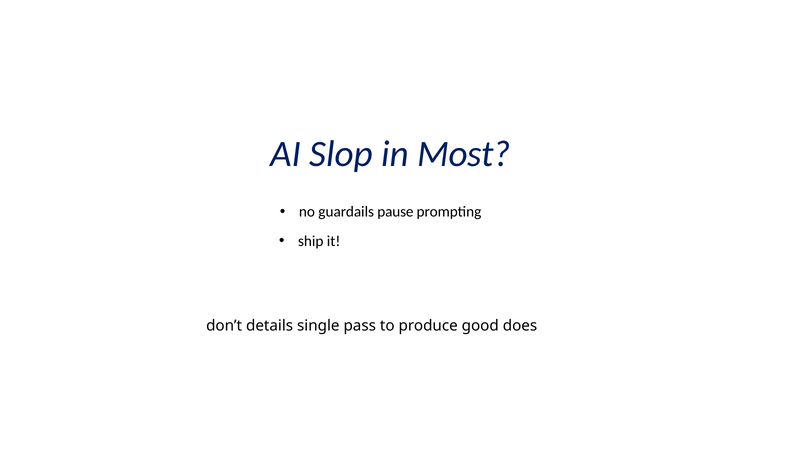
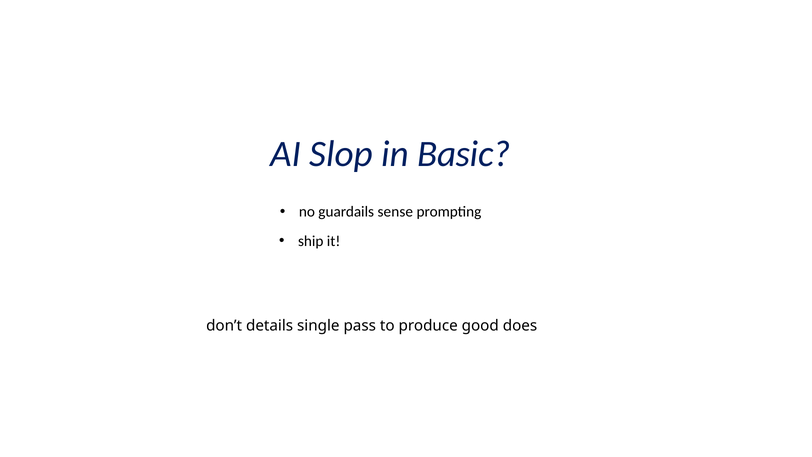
Most: Most -> Basic
pause: pause -> sense
